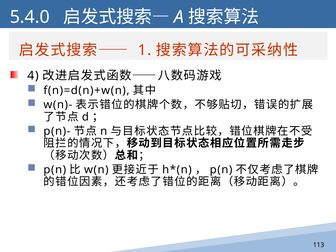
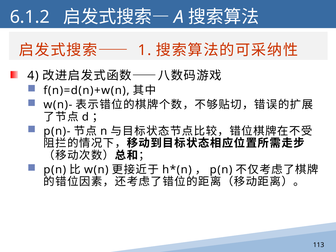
5.4.0: 5.4.0 -> 6.1.2
